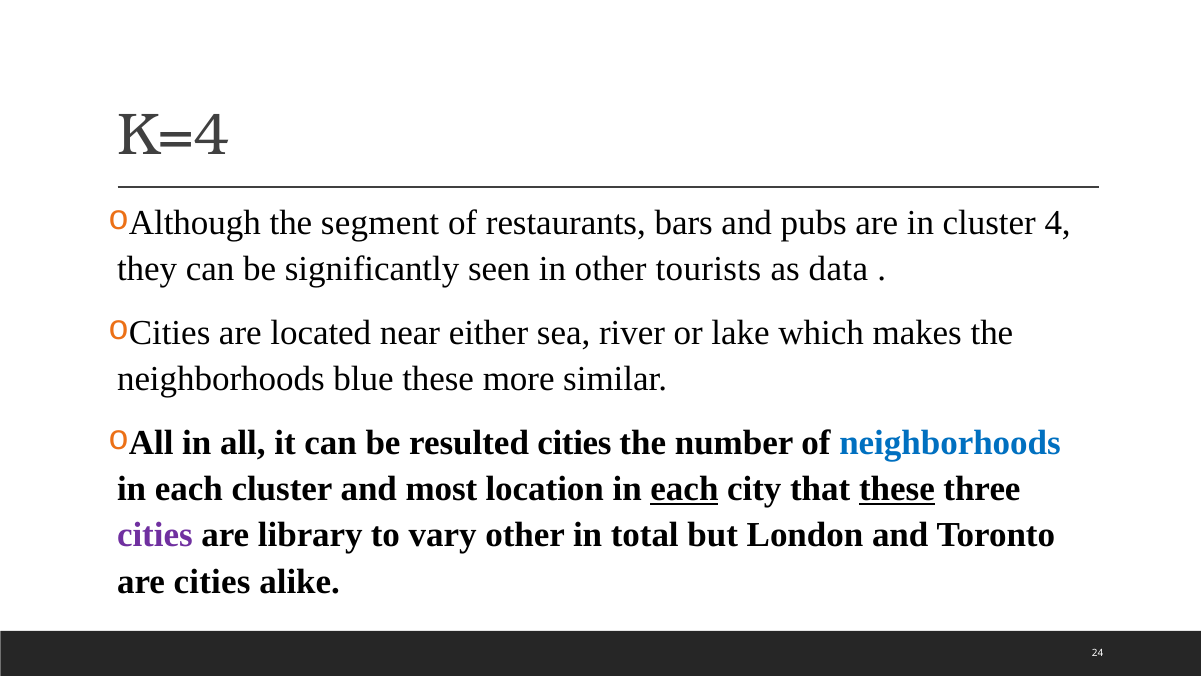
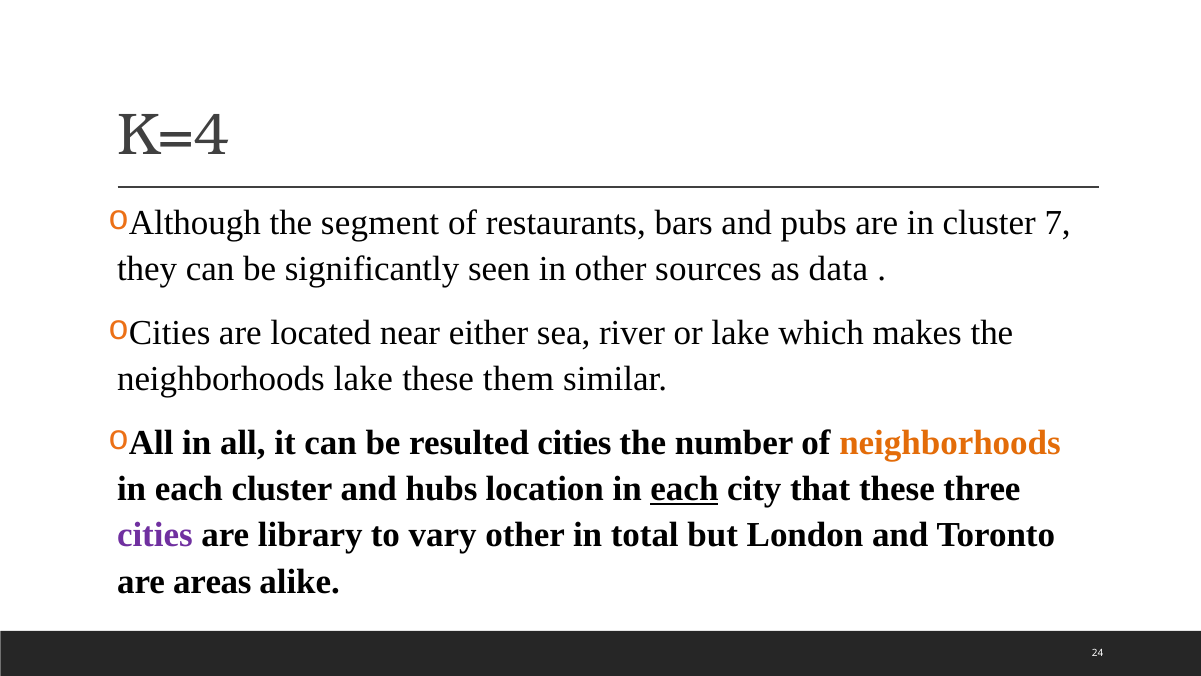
4: 4 -> 7
tourists: tourists -> sources
neighborhoods blue: blue -> lake
more: more -> them
neighborhoods at (950, 442) colour: blue -> orange
most: most -> hubs
these at (897, 489) underline: present -> none
are cities: cities -> areas
